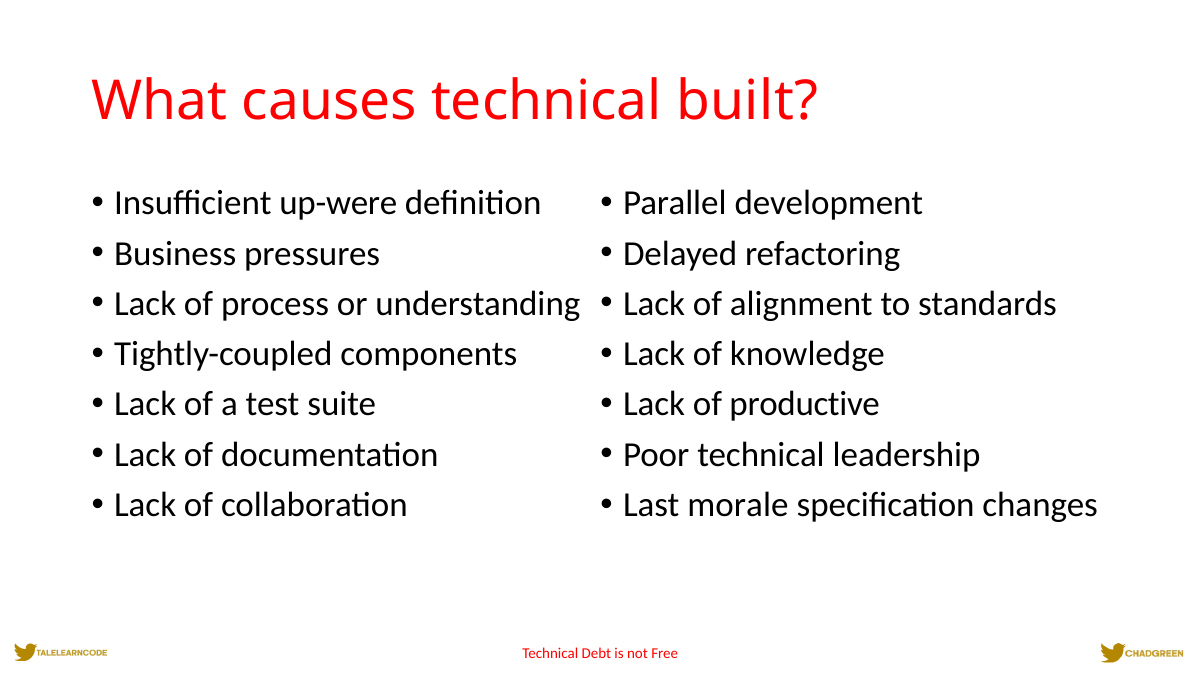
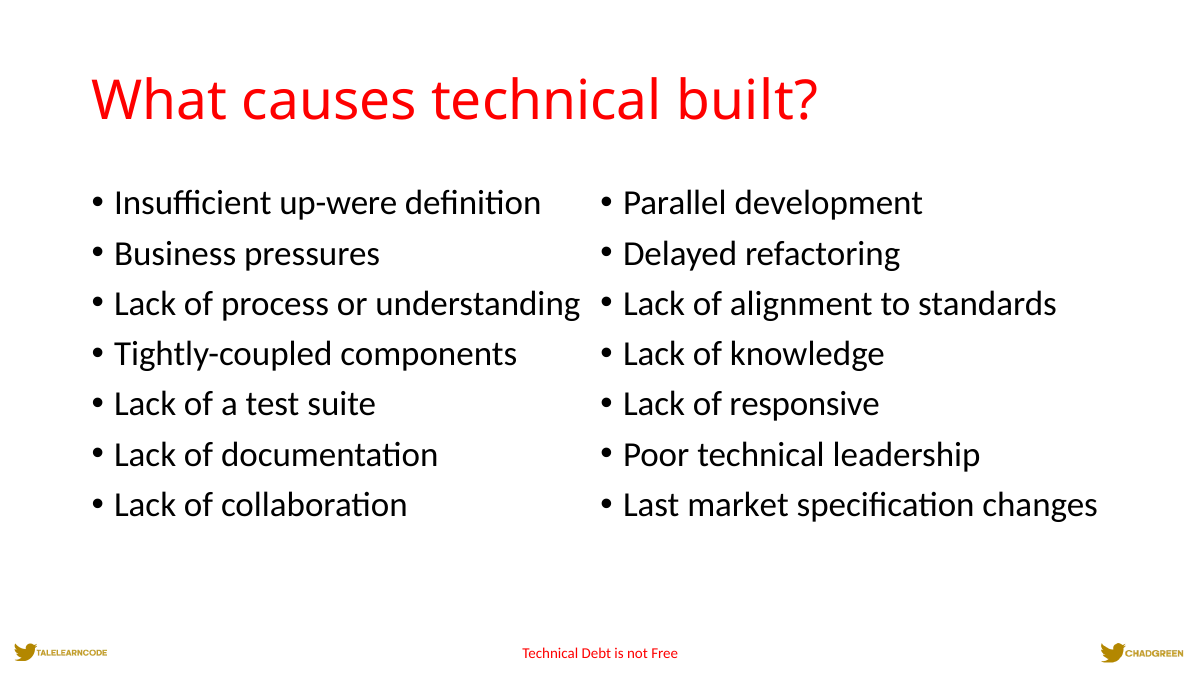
productive: productive -> responsive
morale: morale -> market
